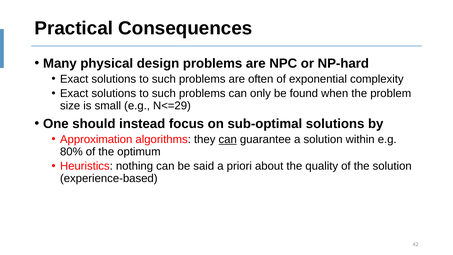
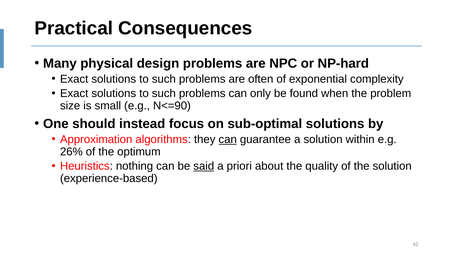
N<=29: N<=29 -> N<=90
80%: 80% -> 26%
said underline: none -> present
